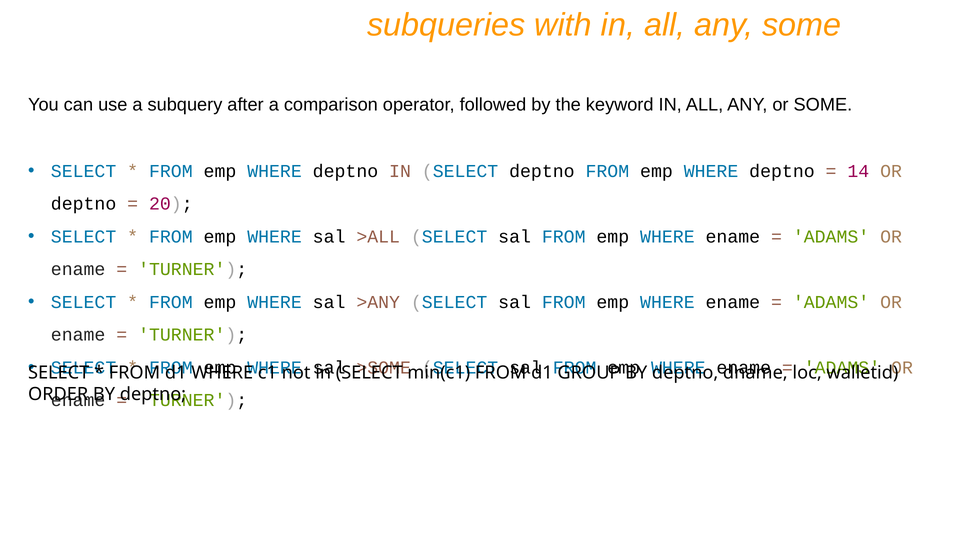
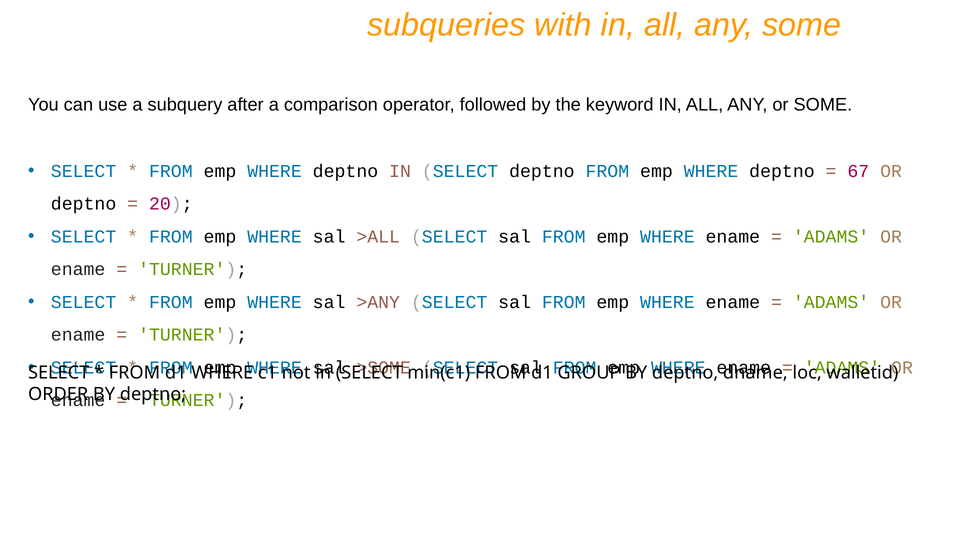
14: 14 -> 67
